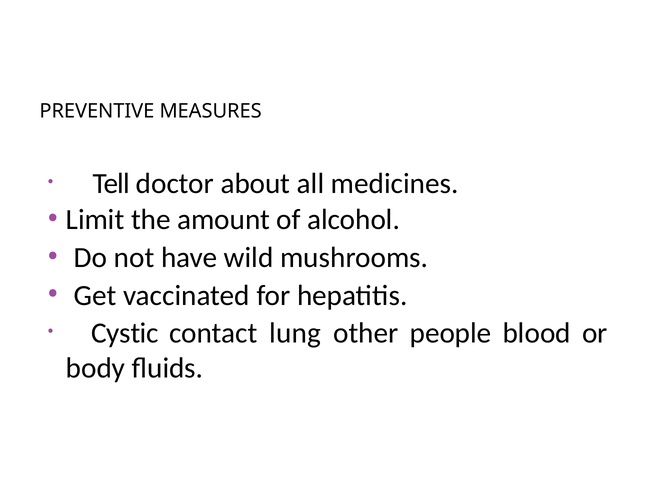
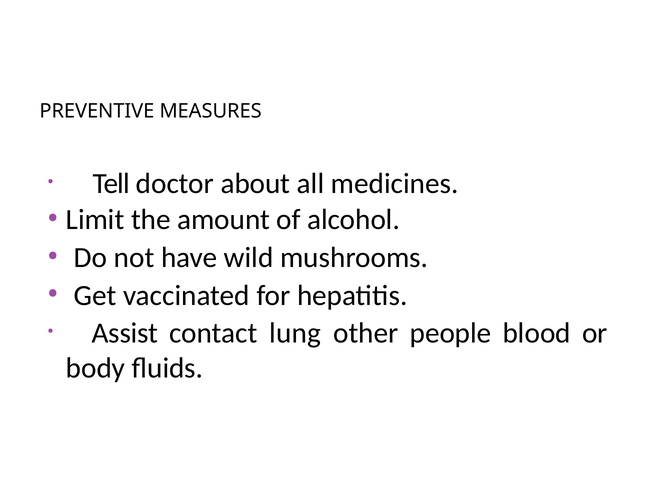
Cystic: Cystic -> Assist
